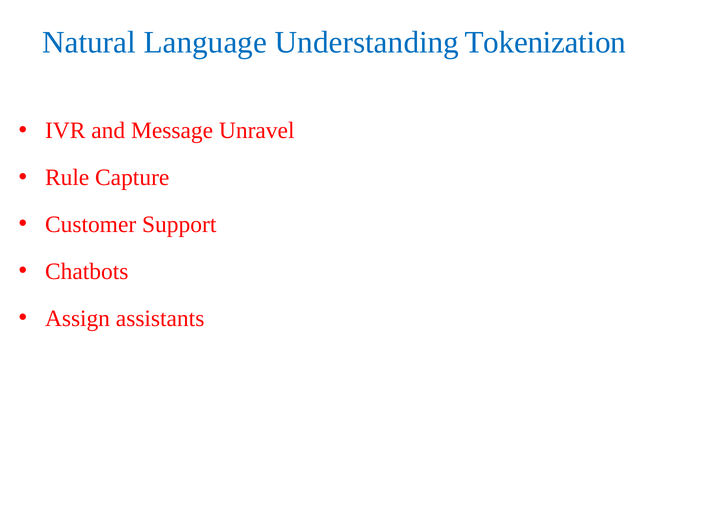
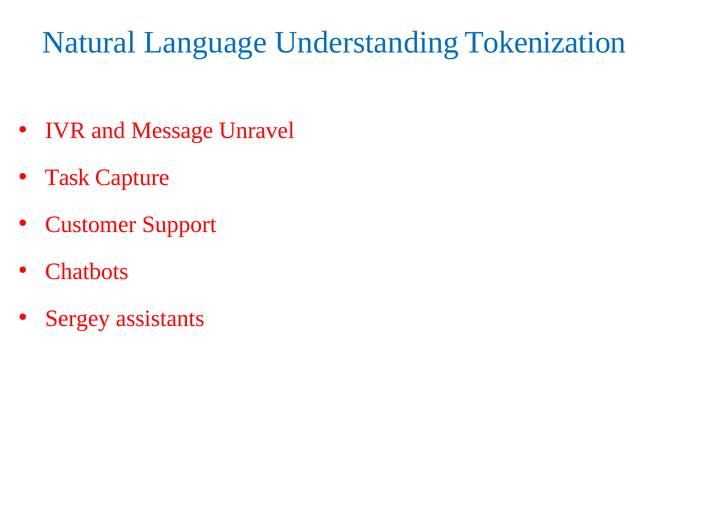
Rule: Rule -> Task
Assign: Assign -> Sergey
